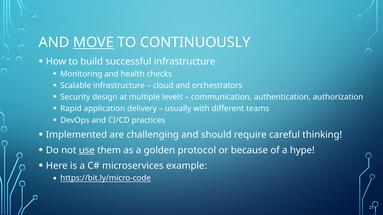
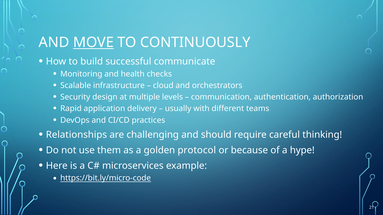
successful infrastructure: infrastructure -> communicate
Implemented: Implemented -> Relationships
use underline: present -> none
